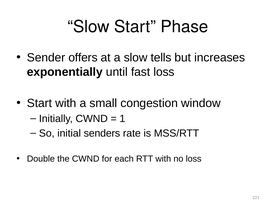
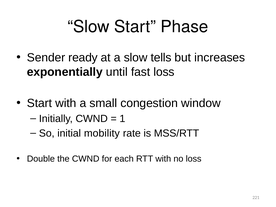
offers: offers -> ready
senders: senders -> mobility
